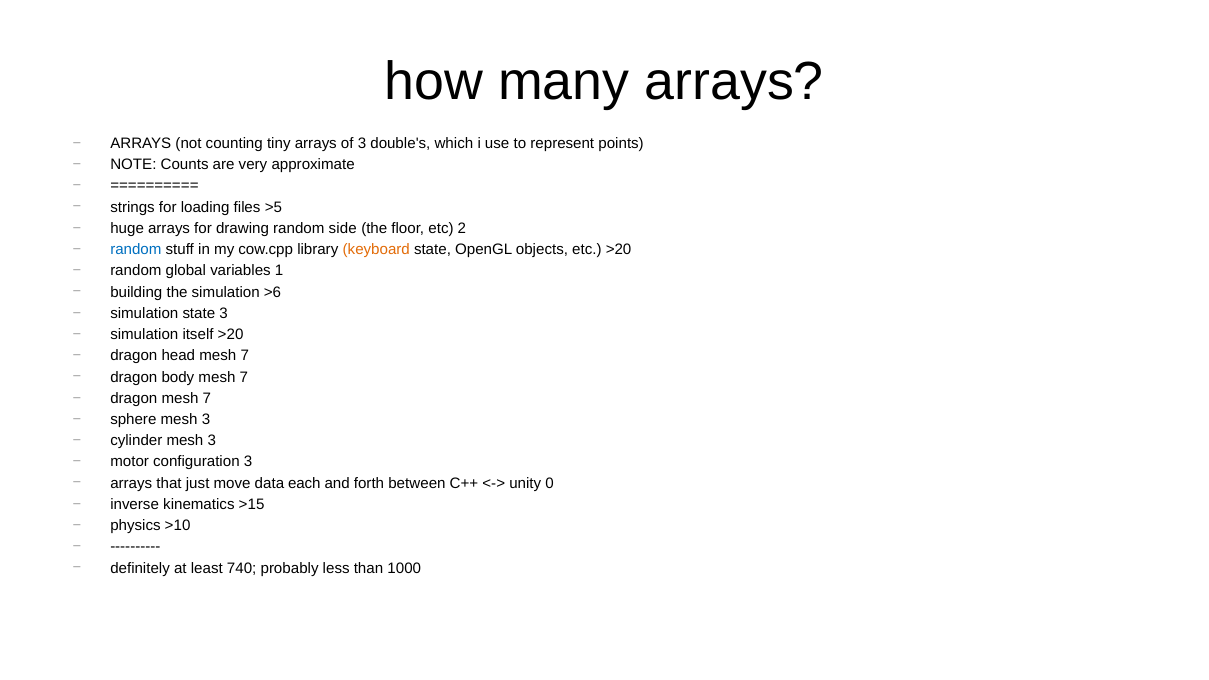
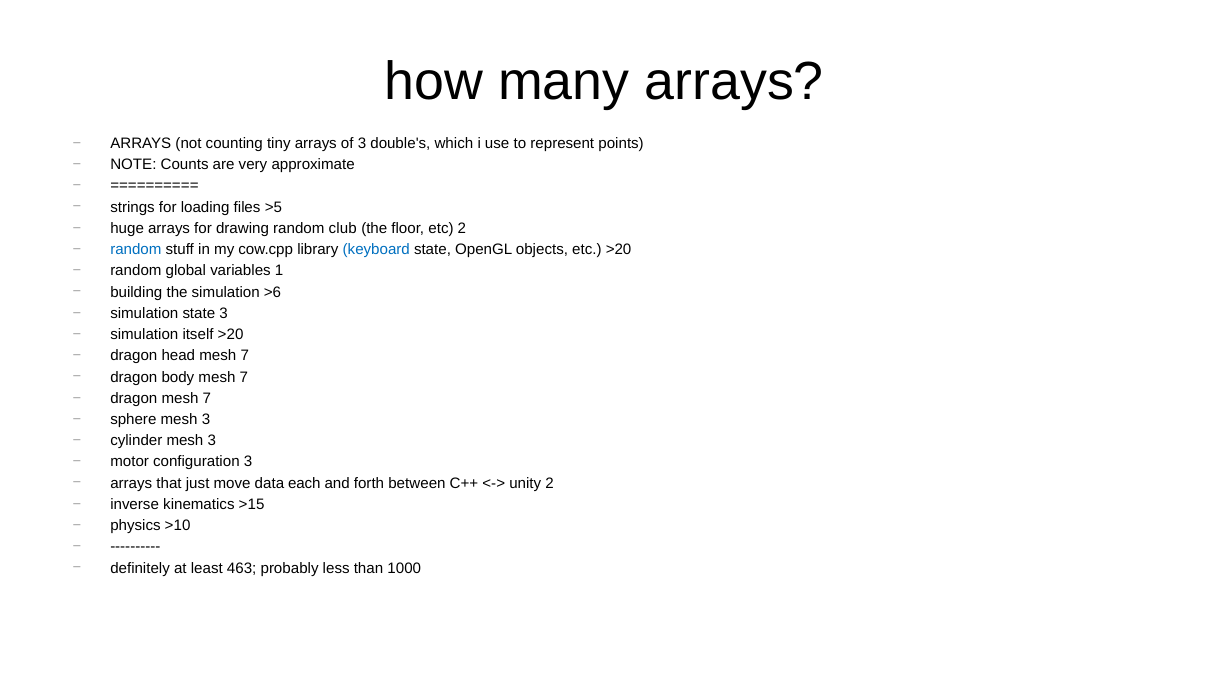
side: side -> club
keyboard colour: orange -> blue
unity 0: 0 -> 2
740: 740 -> 463
